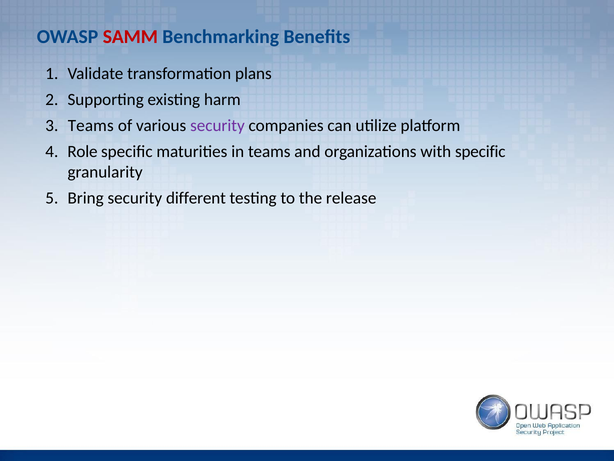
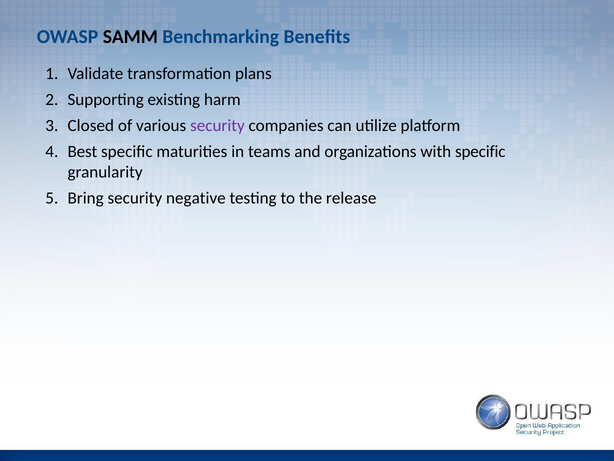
SAMM colour: red -> black
Teams at (91, 125): Teams -> Closed
Role: Role -> Best
different: different -> negative
